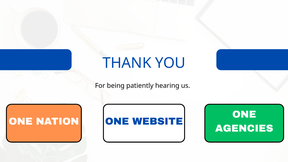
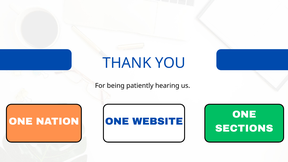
AGENCIES: AGENCIES -> SECTIONS
